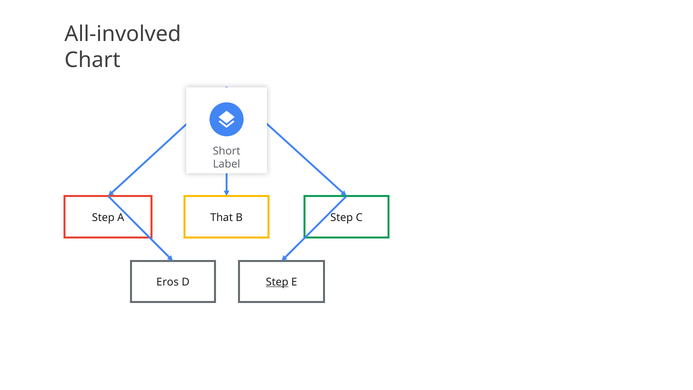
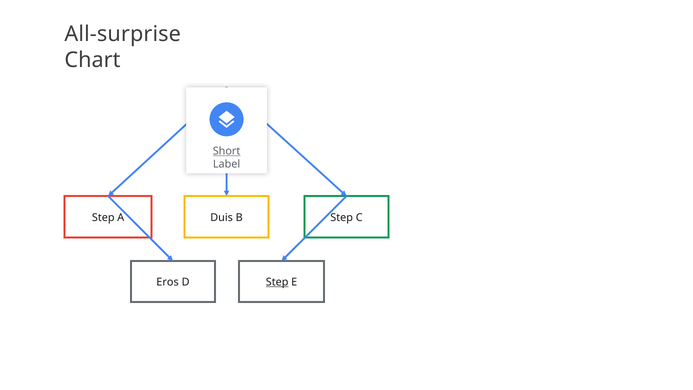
All-involved: All-involved -> All-surprise
Short underline: none -> present
That: That -> Duis
